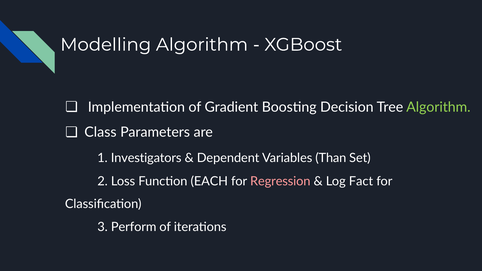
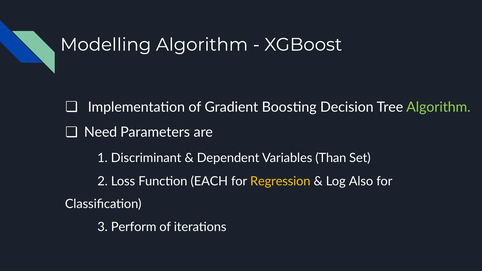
Class: Class -> Need
Investigators: Investigators -> Discriminant
Regression colour: pink -> yellow
Fact: Fact -> Also
